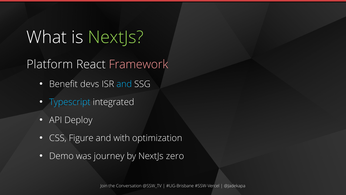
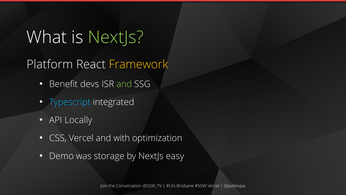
Framework colour: pink -> yellow
and at (124, 84) colour: light blue -> light green
Deploy: Deploy -> Locally
Figure: Figure -> Vercel
journey: journey -> storage
zero: zero -> easy
